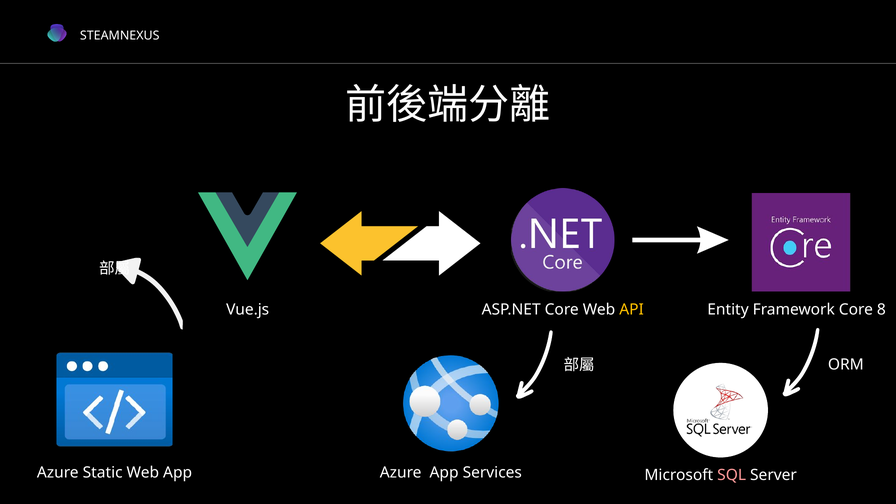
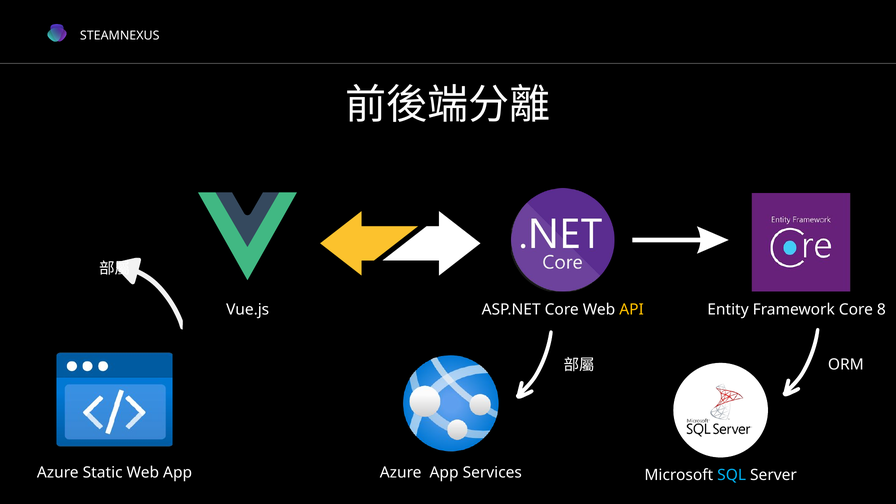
SQL colour: pink -> light blue
